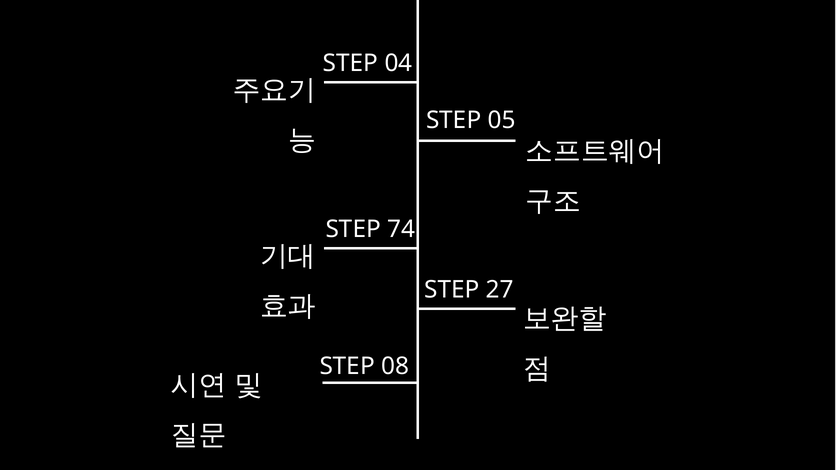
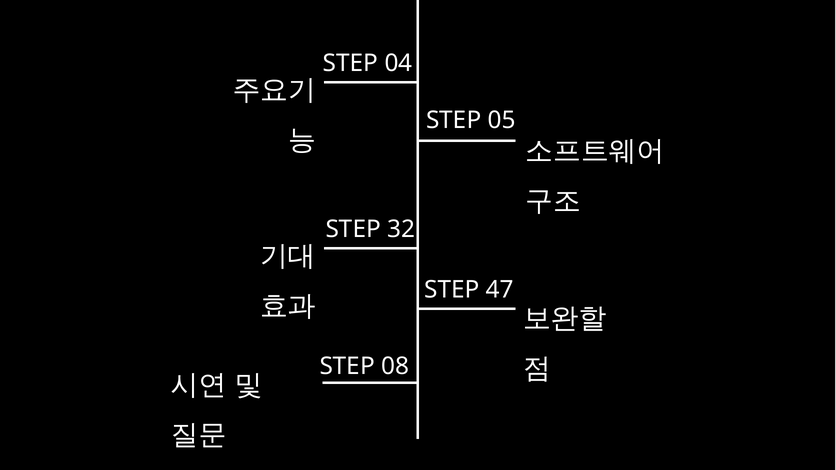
74: 74 -> 32
27: 27 -> 47
